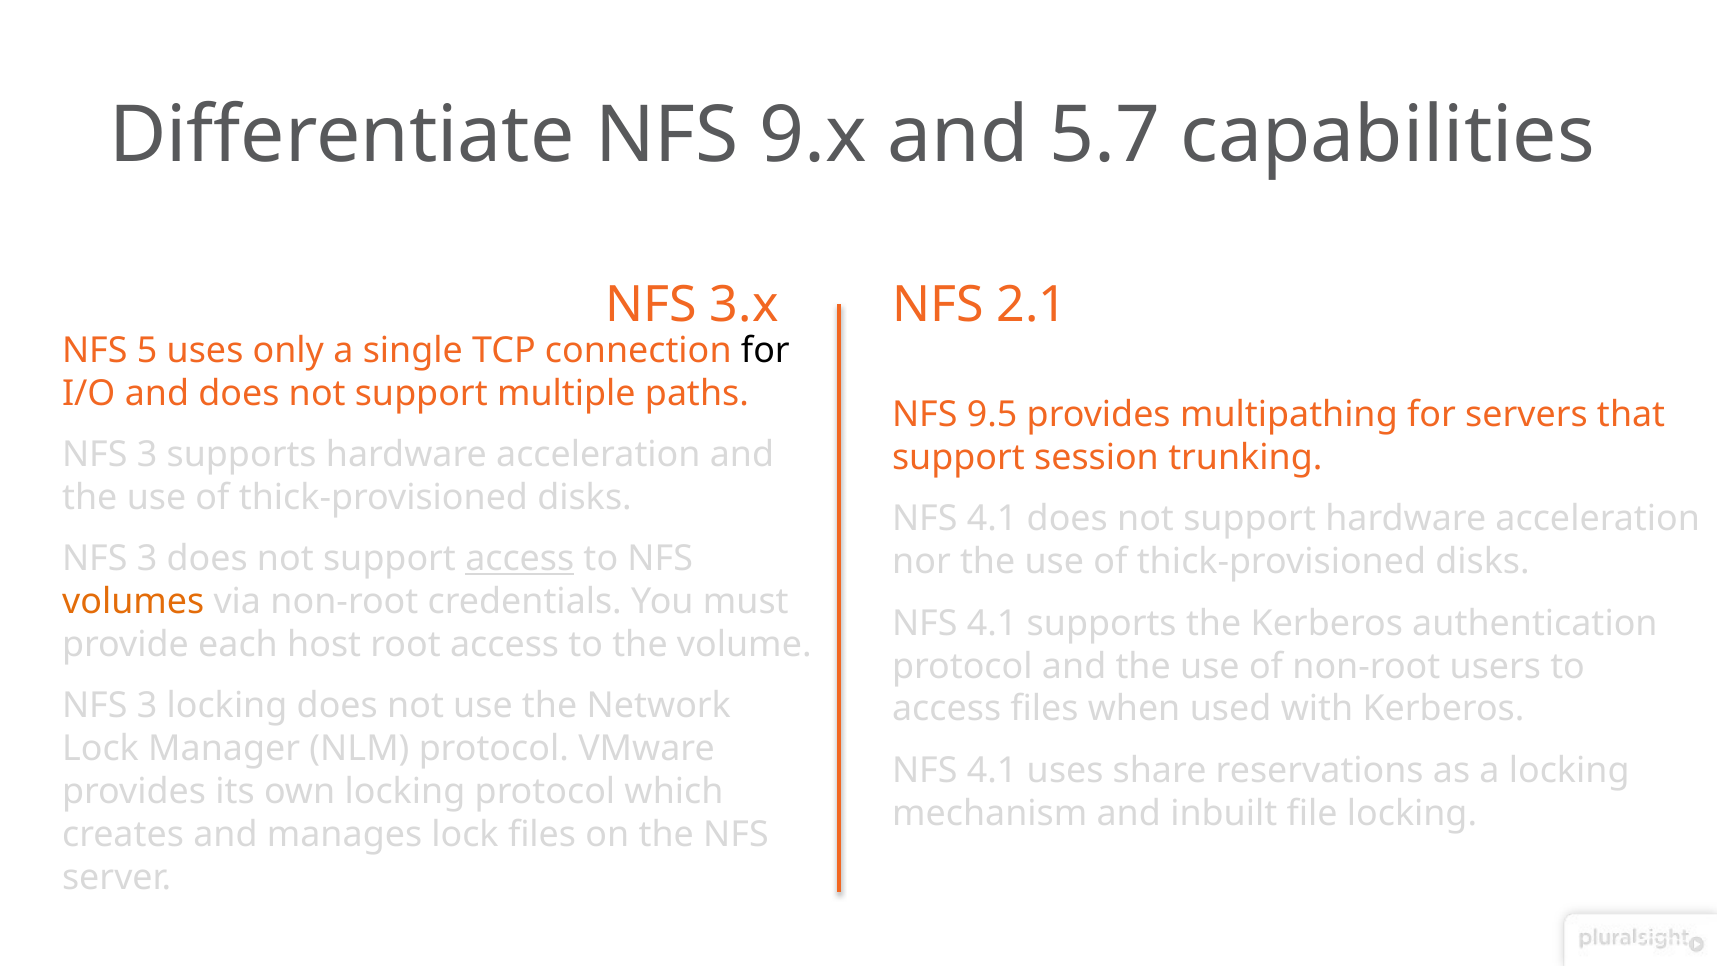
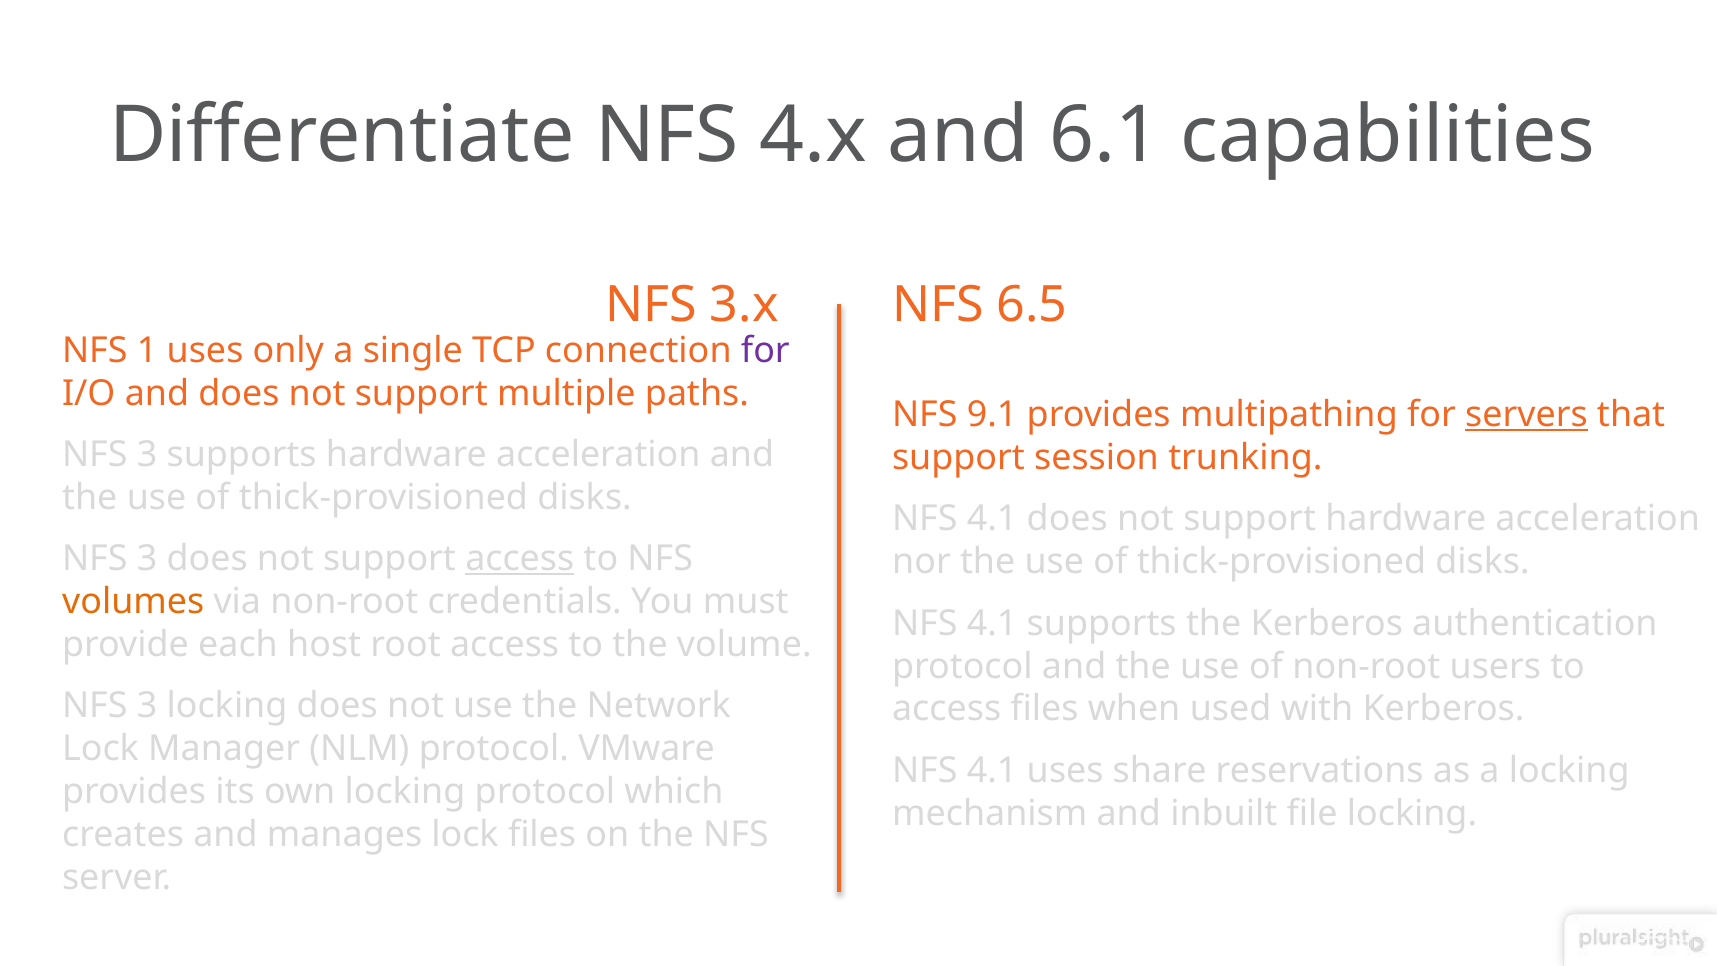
9.x: 9.x -> 4.x
5.7: 5.7 -> 6.1
2.1: 2.1 -> 6.5
5: 5 -> 1
for at (765, 350) colour: black -> purple
9.5: 9.5 -> 9.1
servers underline: none -> present
